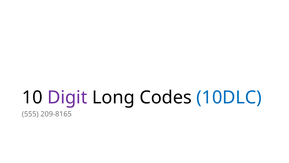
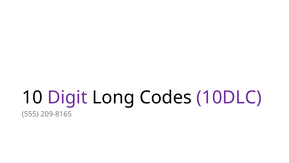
10DLC colour: blue -> purple
